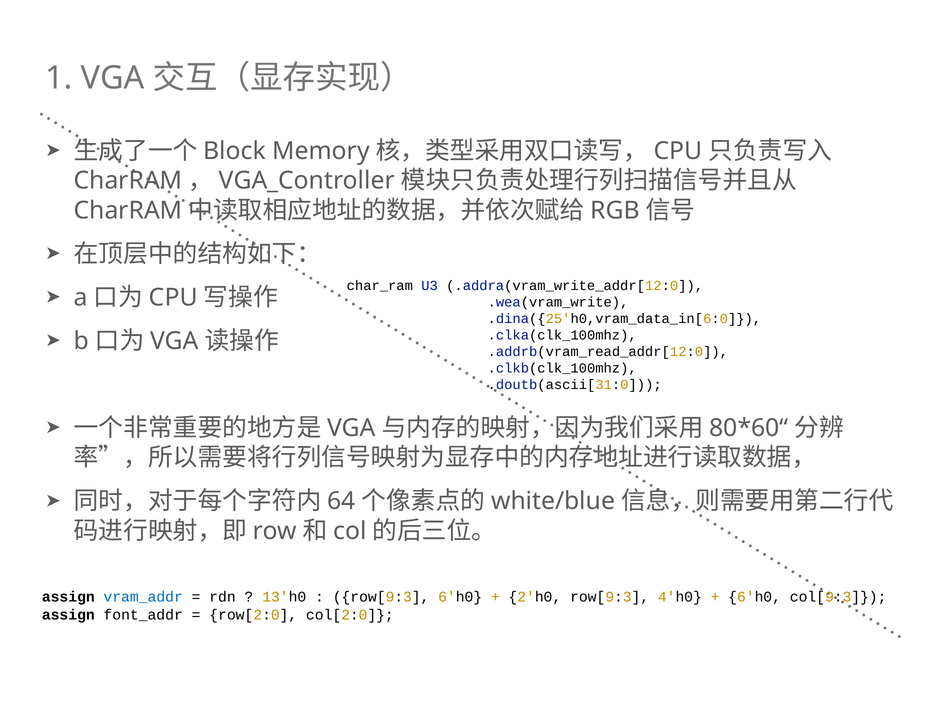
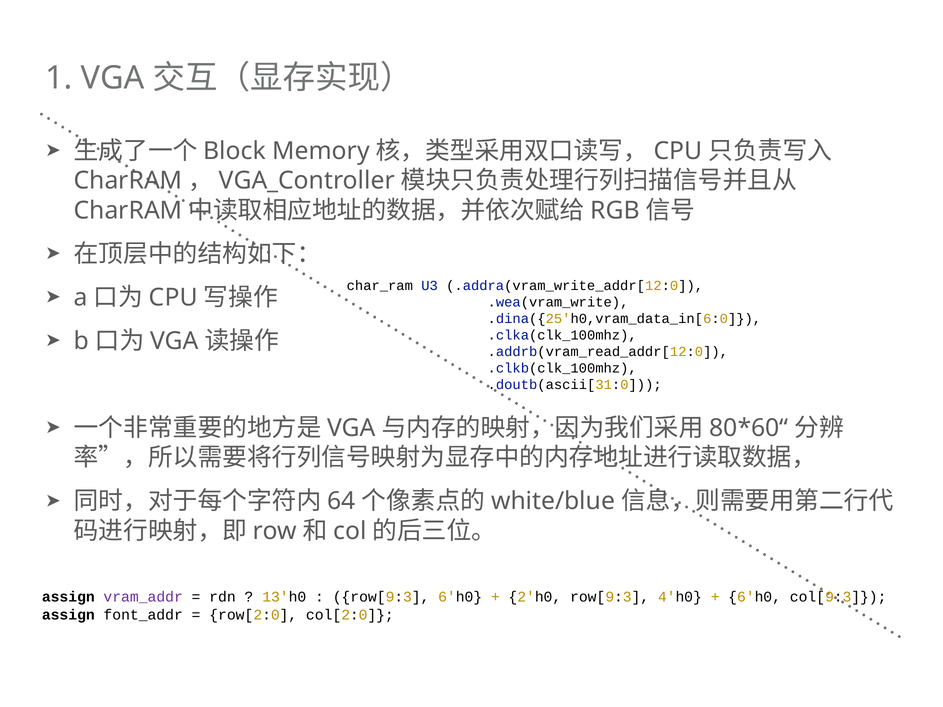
vram_addr colour: blue -> purple
